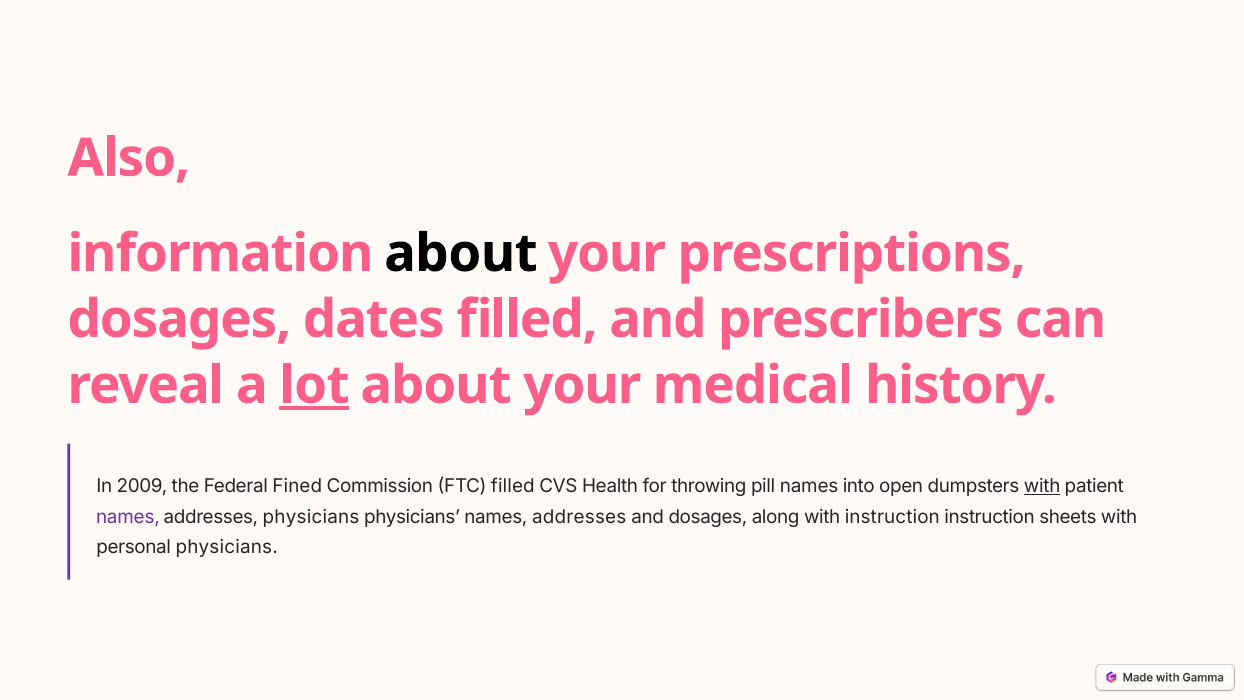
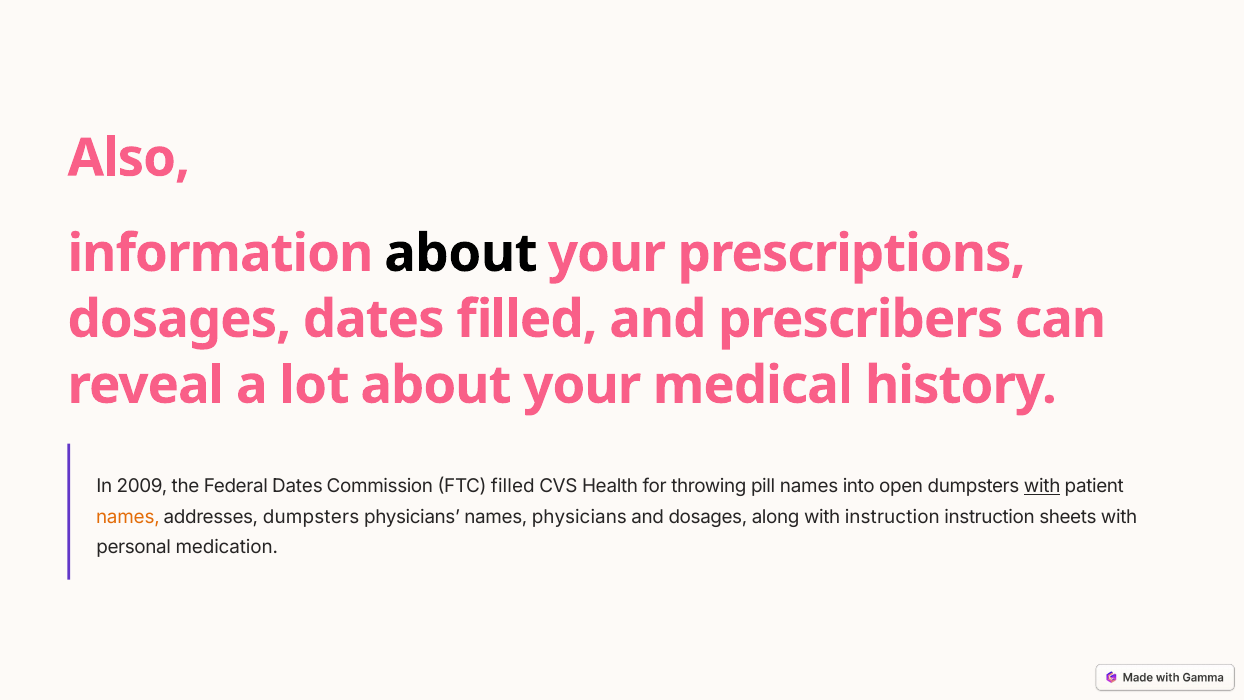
lot underline: present -> none
Federal Fined: Fined -> Dates
names at (128, 517) colour: purple -> orange
addresses physicians: physicians -> dumpsters
physicians names addresses: addresses -> physicians
personal physicians: physicians -> medication
